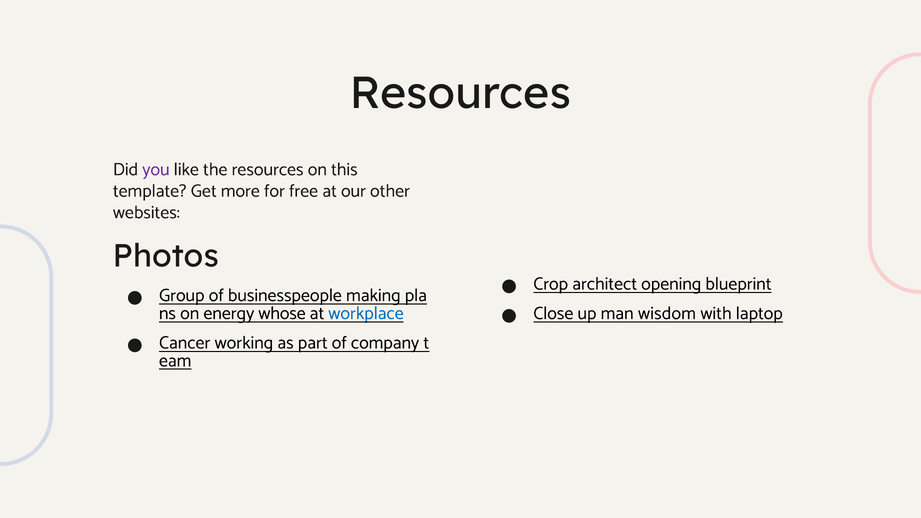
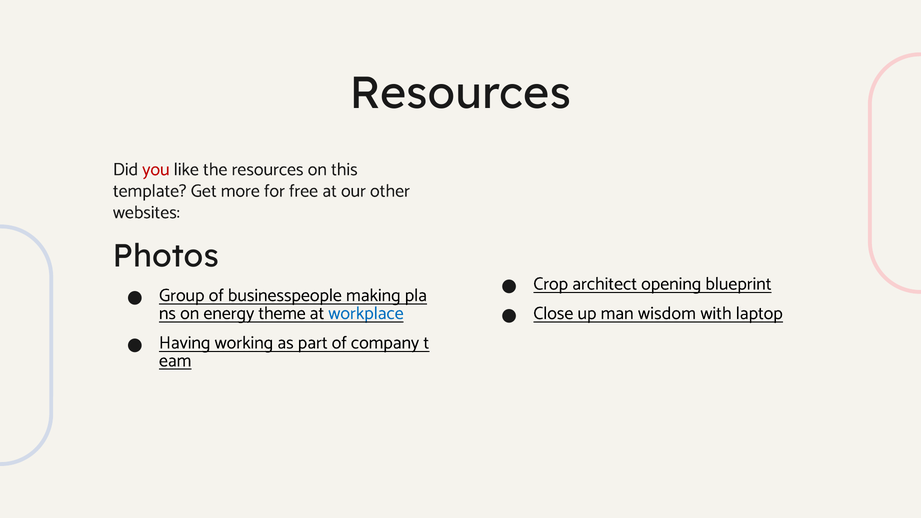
you colour: purple -> red
whose: whose -> theme
Cancer: Cancer -> Having
